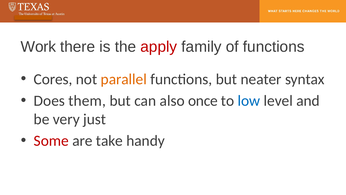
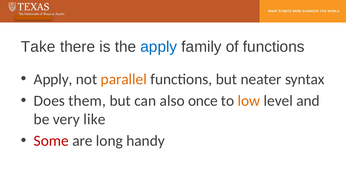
Work: Work -> Take
apply at (159, 47) colour: red -> blue
Cores at (53, 79): Cores -> Apply
low colour: blue -> orange
just: just -> like
take: take -> long
